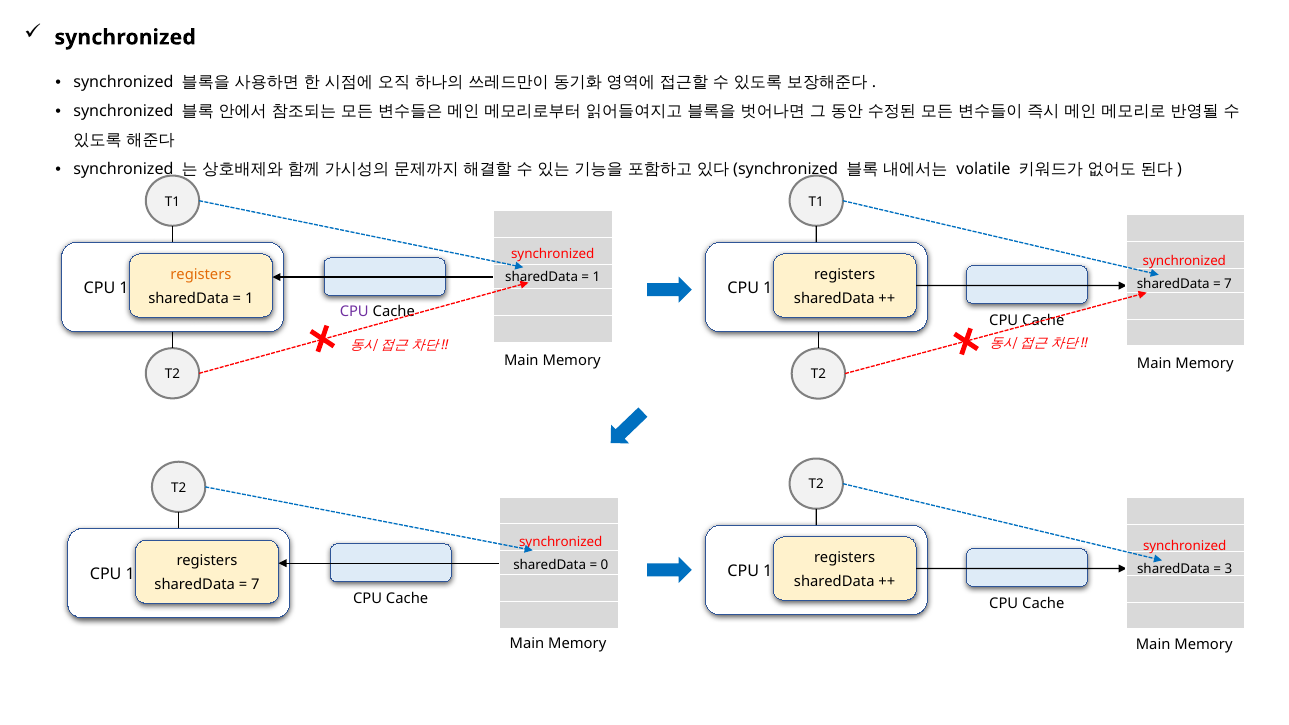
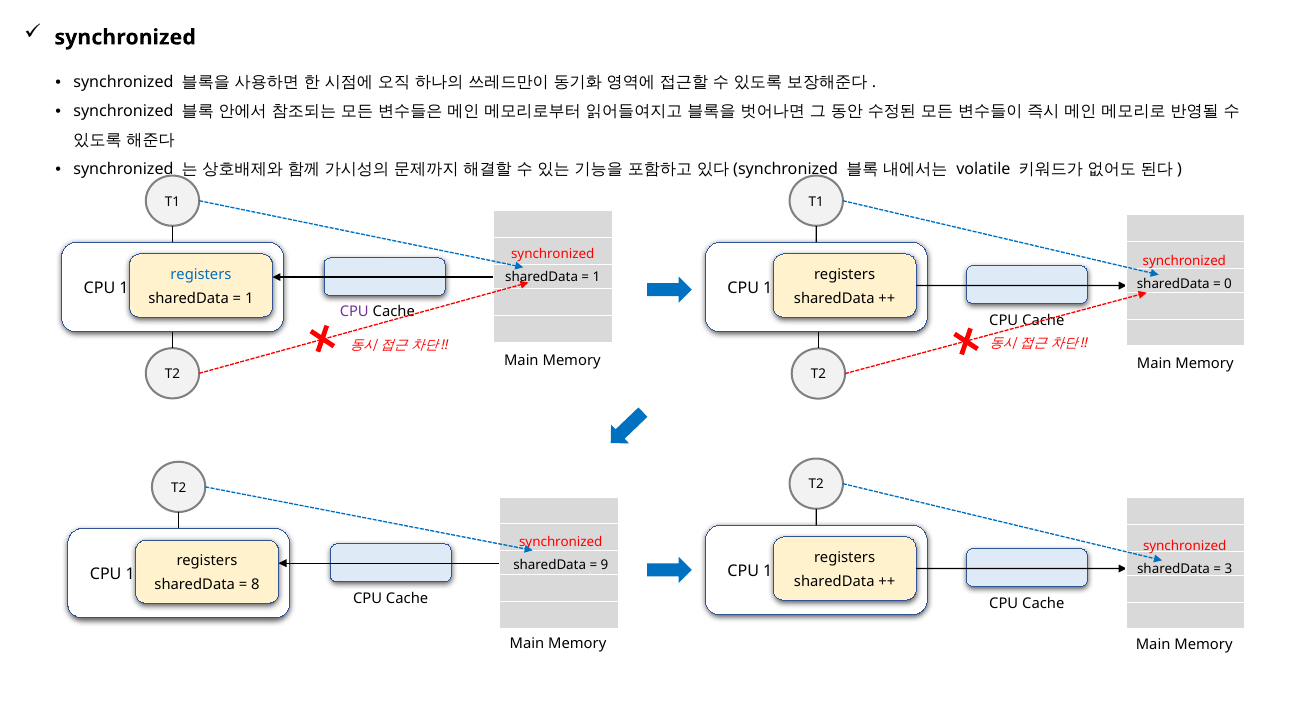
registers at (201, 274) colour: orange -> blue
7 at (1228, 284): 7 -> 0
0: 0 -> 9
7 at (255, 585): 7 -> 8
